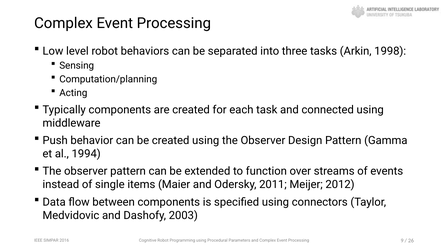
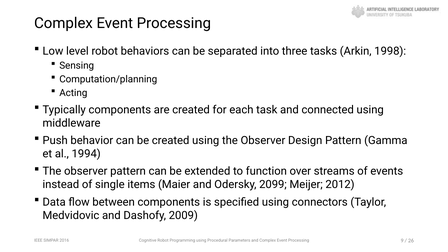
2011: 2011 -> 2099
2003: 2003 -> 2009
